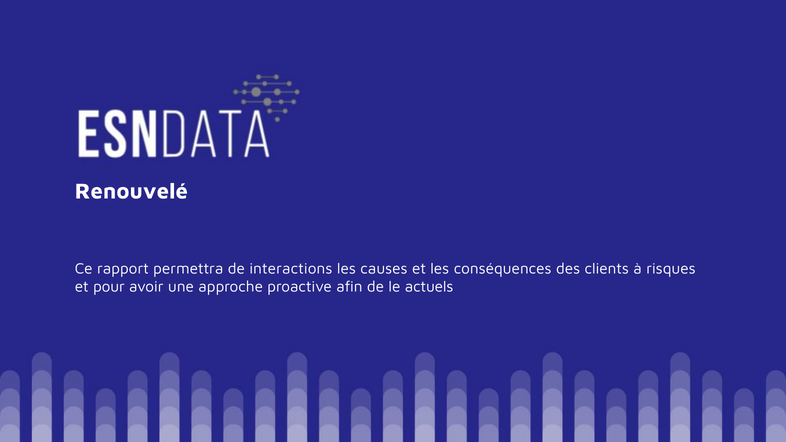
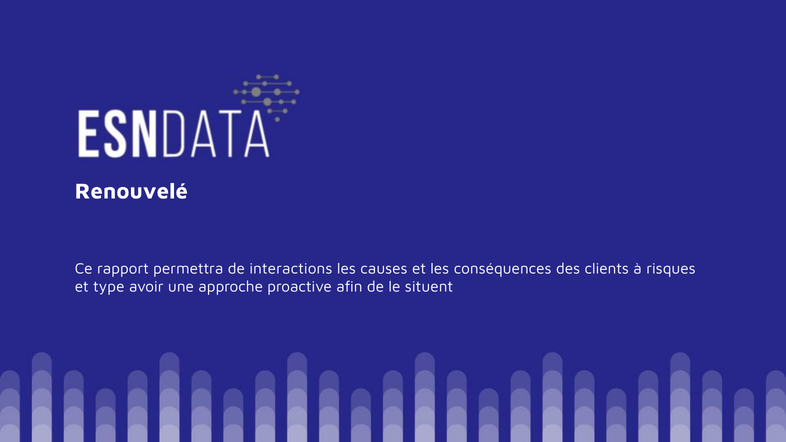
pour: pour -> type
actuels: actuels -> situent
